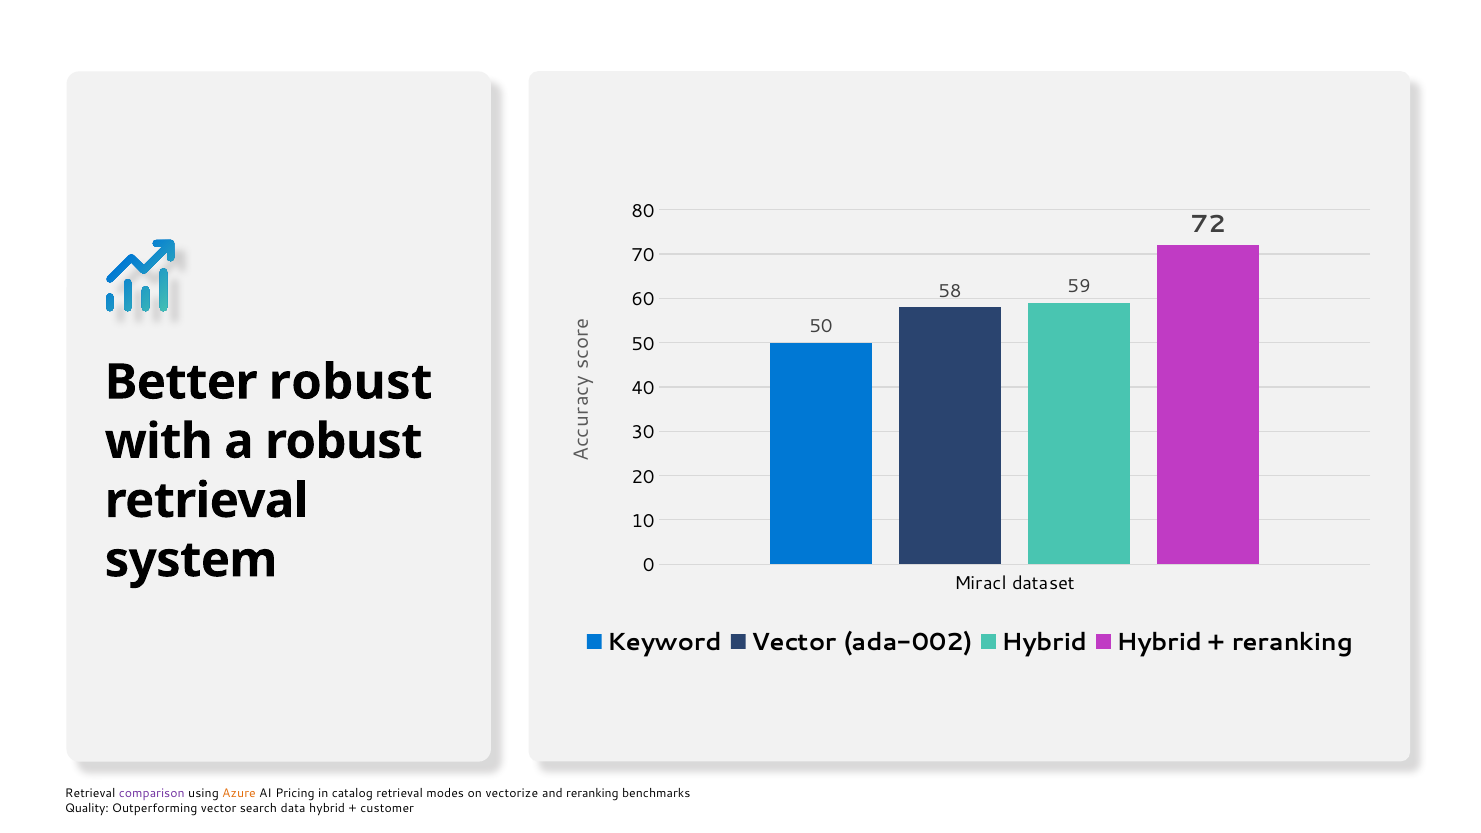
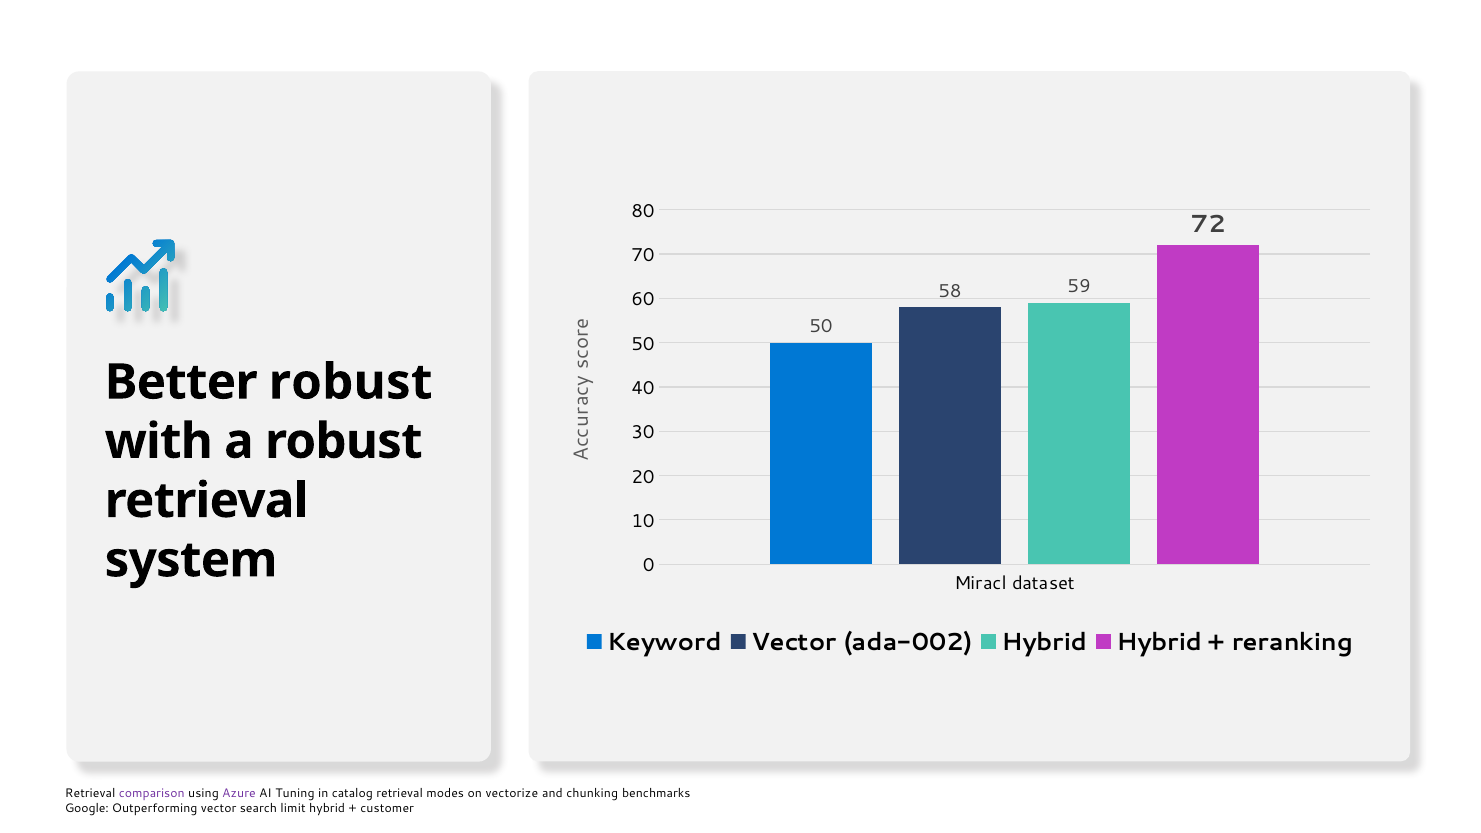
Azure colour: orange -> purple
Pricing: Pricing -> Tuning
and reranking: reranking -> chunking
Quality: Quality -> Google
data: data -> limit
